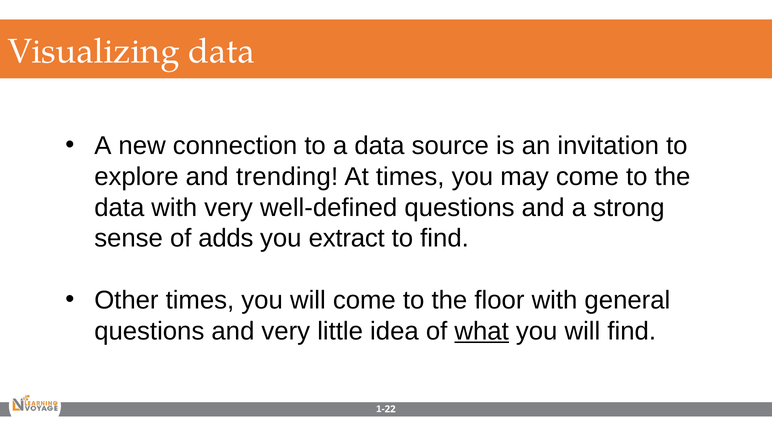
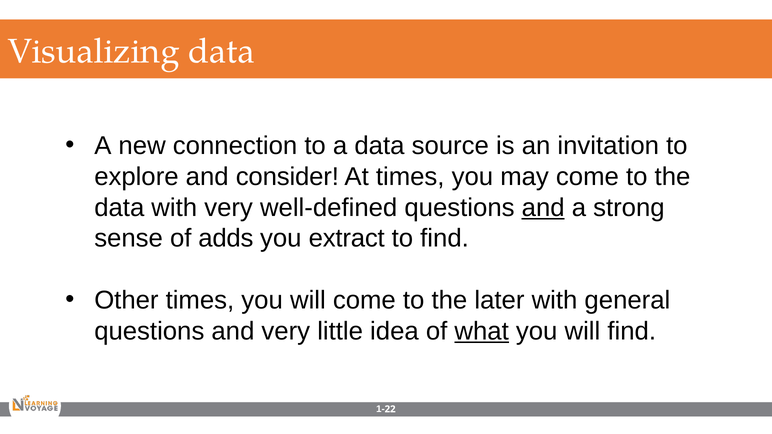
trending: trending -> consider
and at (543, 208) underline: none -> present
floor: floor -> later
